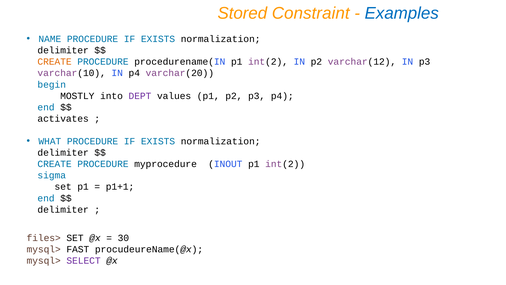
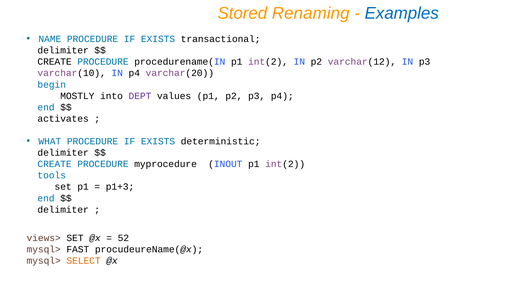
Constraint: Constraint -> Renaming
normalization at (221, 39): normalization -> transactional
CREATE at (55, 62) colour: orange -> black
normalization at (221, 141): normalization -> deterministic
sigma: sigma -> tools
p1+1: p1+1 -> p1+3
files>: files> -> views>
30: 30 -> 52
SELECT colour: purple -> orange
